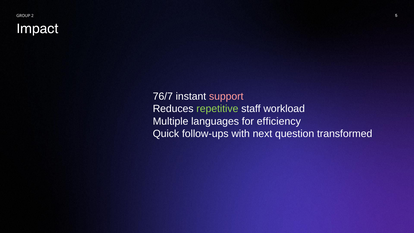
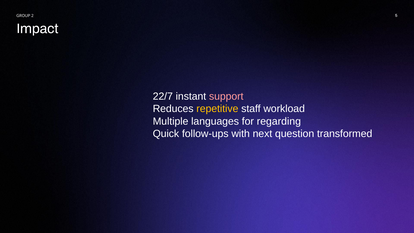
76/7: 76/7 -> 22/7
repetitive colour: light green -> yellow
efficiency: efficiency -> regarding
